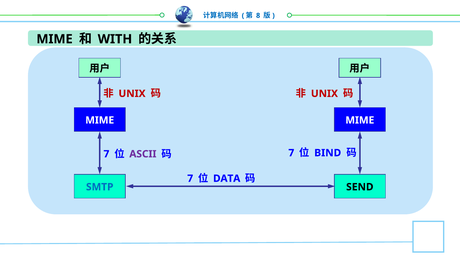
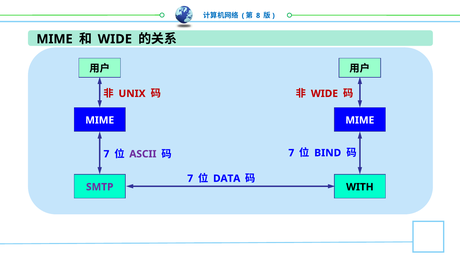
WITH at (115, 39): WITH -> WIDE
UNIX at (324, 94): UNIX -> WIDE
SMTP colour: blue -> purple
SEND: SEND -> WITH
